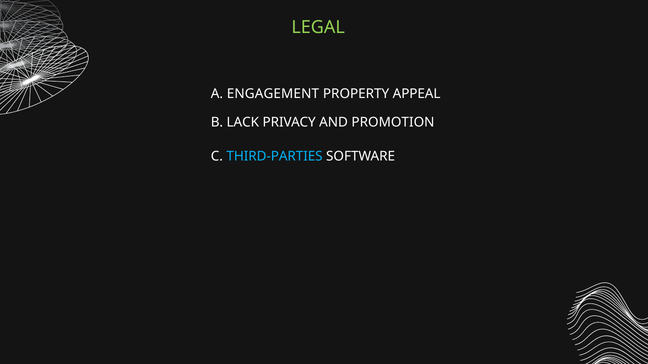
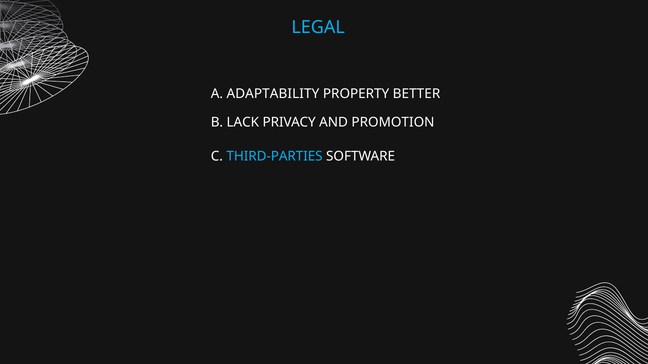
LEGAL colour: light green -> light blue
ENGAGEMENT: ENGAGEMENT -> ADAPTABILITY
APPEAL: APPEAL -> BETTER
